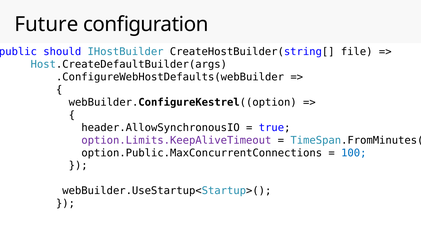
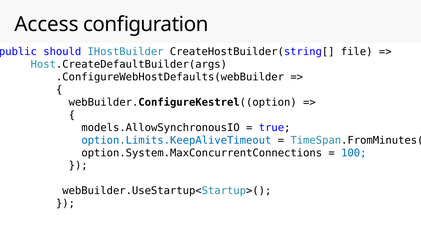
Future: Future -> Access
header.AllowSynchronousIO: header.AllowSynchronousIO -> models.AllowSynchronousIO
option.Limits.KeepAliveTimeout colour: purple -> blue
option.Public.MaxConcurrentConnections: option.Public.MaxConcurrentConnections -> option.System.MaxConcurrentConnections
